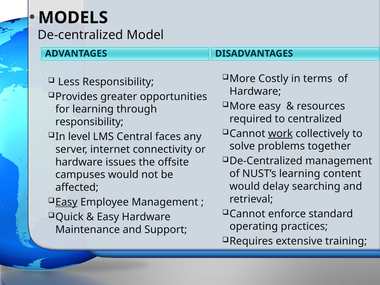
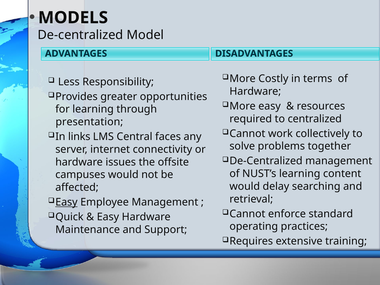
responsibility at (89, 122): responsibility -> presentation
work underline: present -> none
level: level -> links
